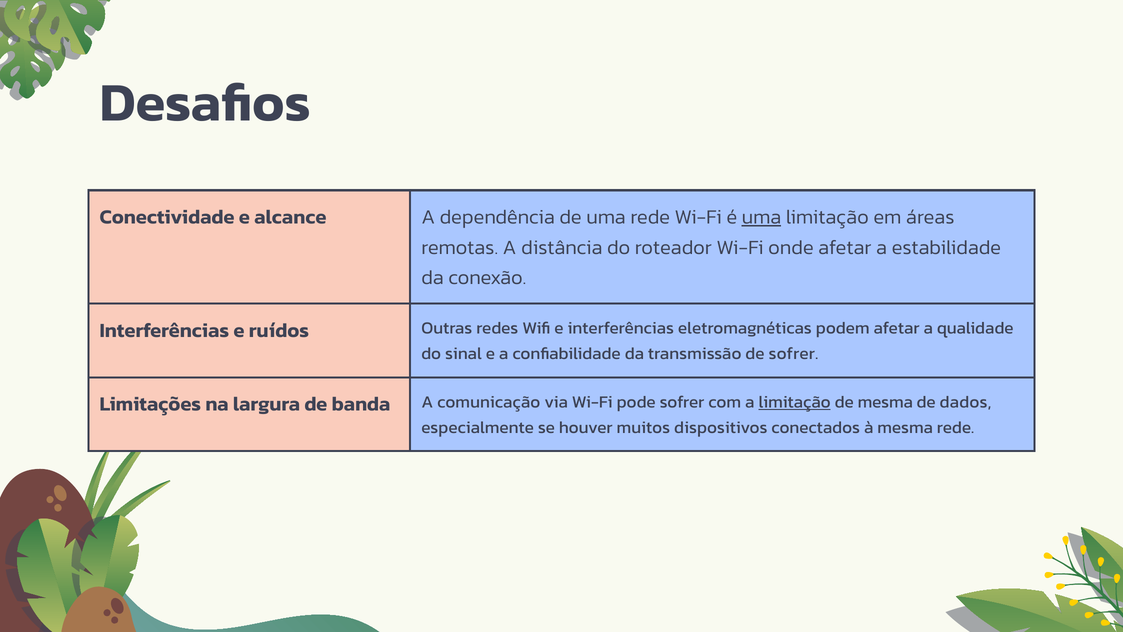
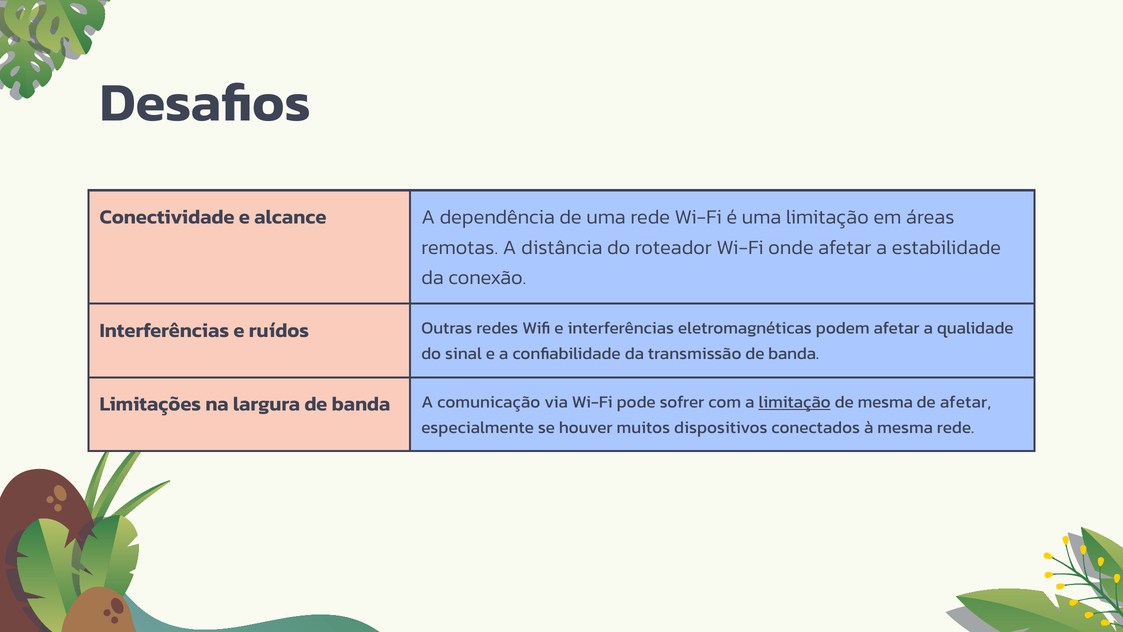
uma at (762, 217) underline: present -> none
transmissão de sofrer: sofrer -> banda
de dados: dados -> afetar
